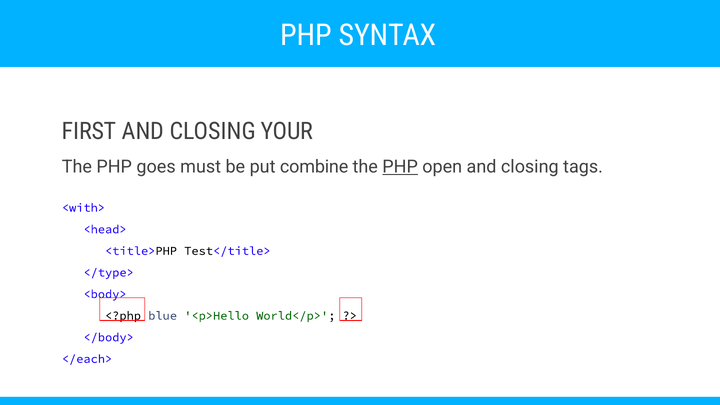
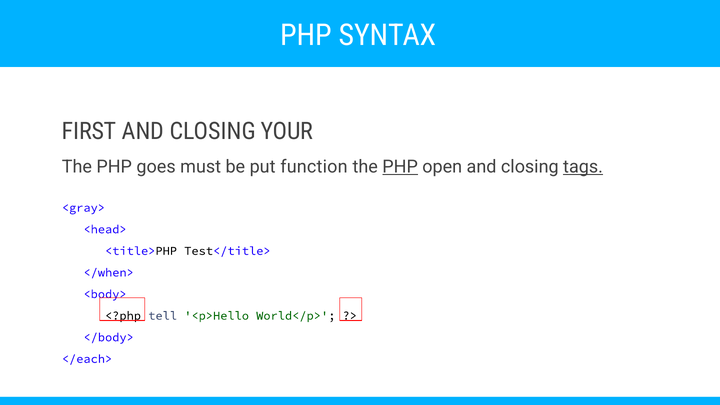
combine: combine -> function
tags underline: none -> present
<with>: <with> -> <gray>
</type>: </type> -> </when>
blue: blue -> tell
